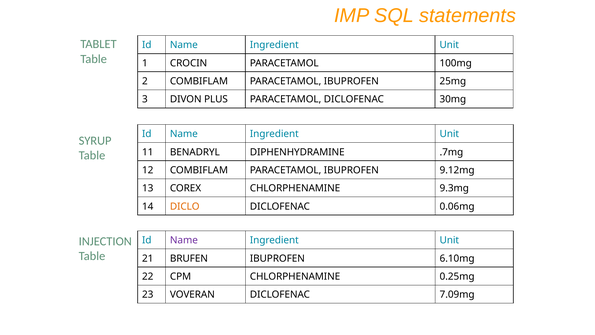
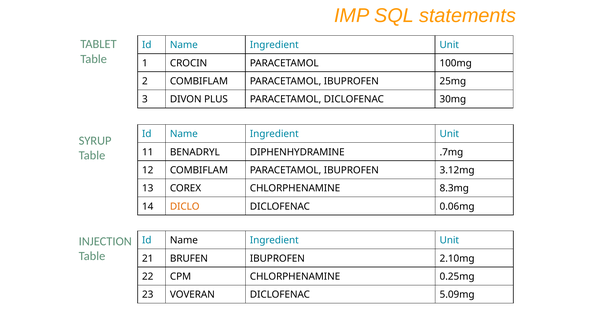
9.12mg: 9.12mg -> 3.12mg
9.3mg: 9.3mg -> 8.3mg
Name at (184, 240) colour: purple -> black
6.10mg: 6.10mg -> 2.10mg
7.09mg: 7.09mg -> 5.09mg
